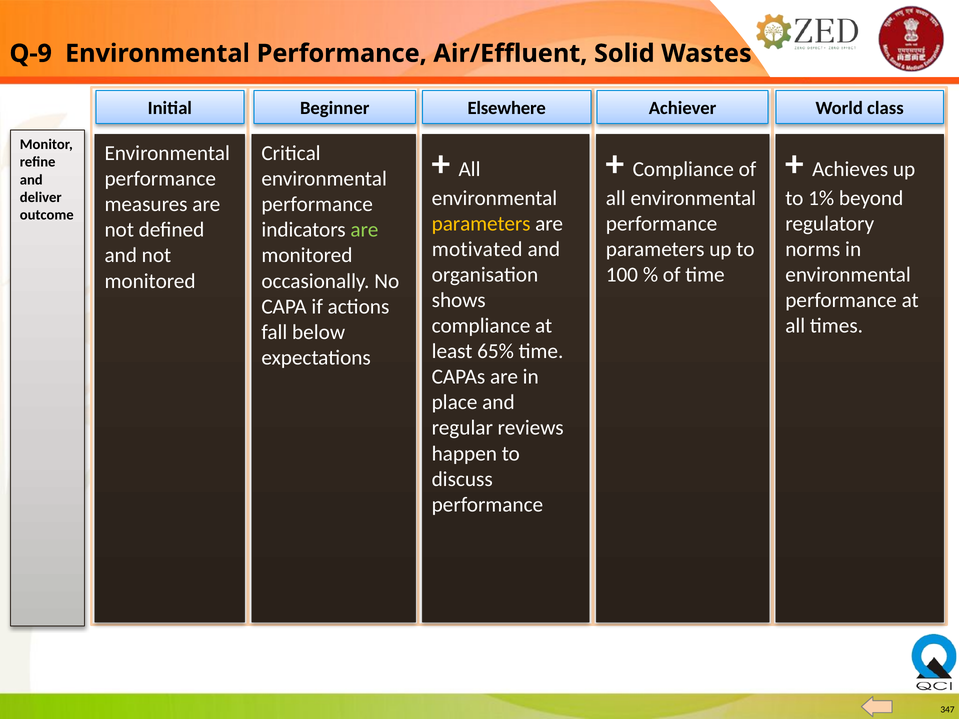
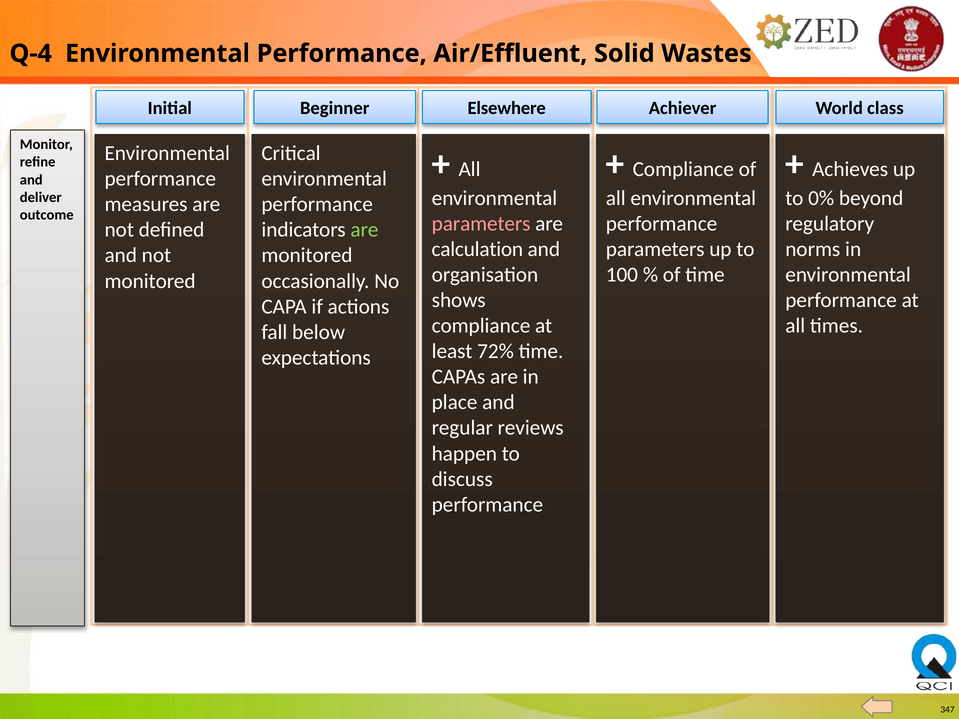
Q-9: Q-9 -> Q-4
1%: 1% -> 0%
parameters at (481, 224) colour: yellow -> pink
motivated: motivated -> calculation
65%: 65% -> 72%
